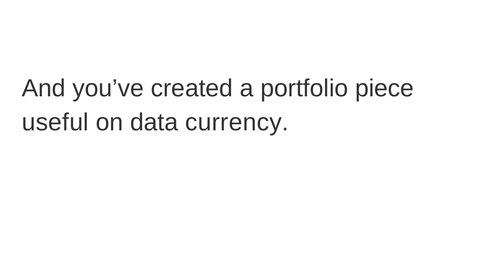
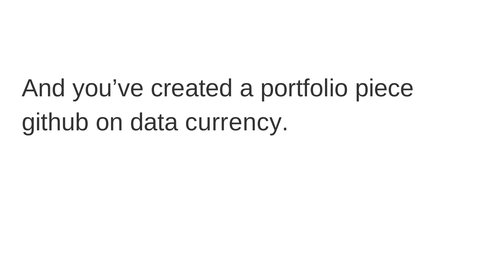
useful: useful -> github
